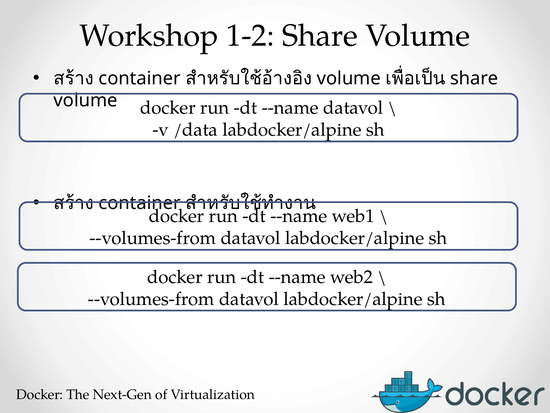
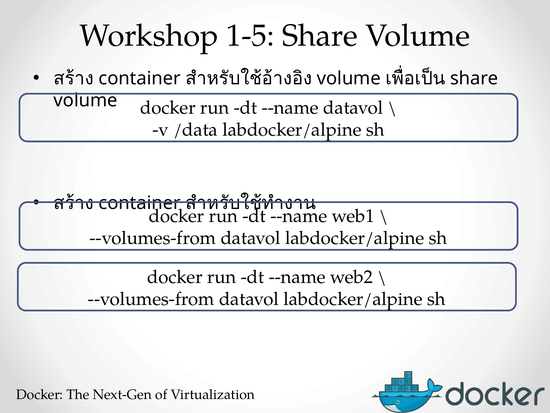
1-2: 1-2 -> 1-5
